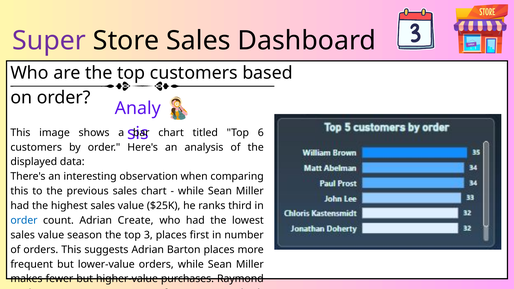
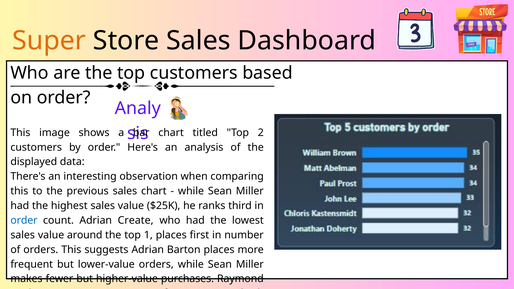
Super colour: purple -> orange
6: 6 -> 2
season: season -> around
3: 3 -> 1
